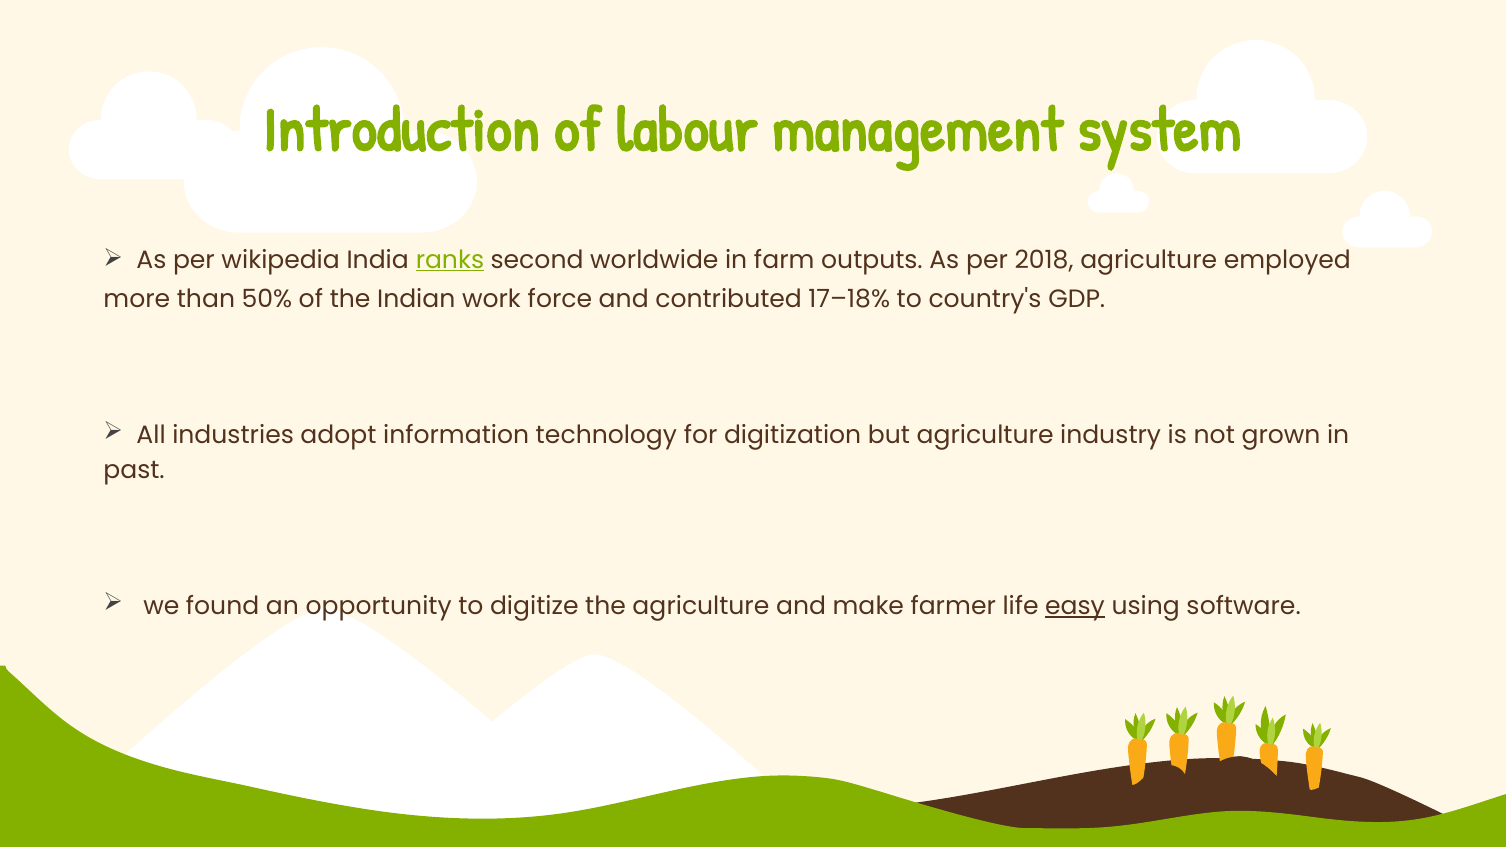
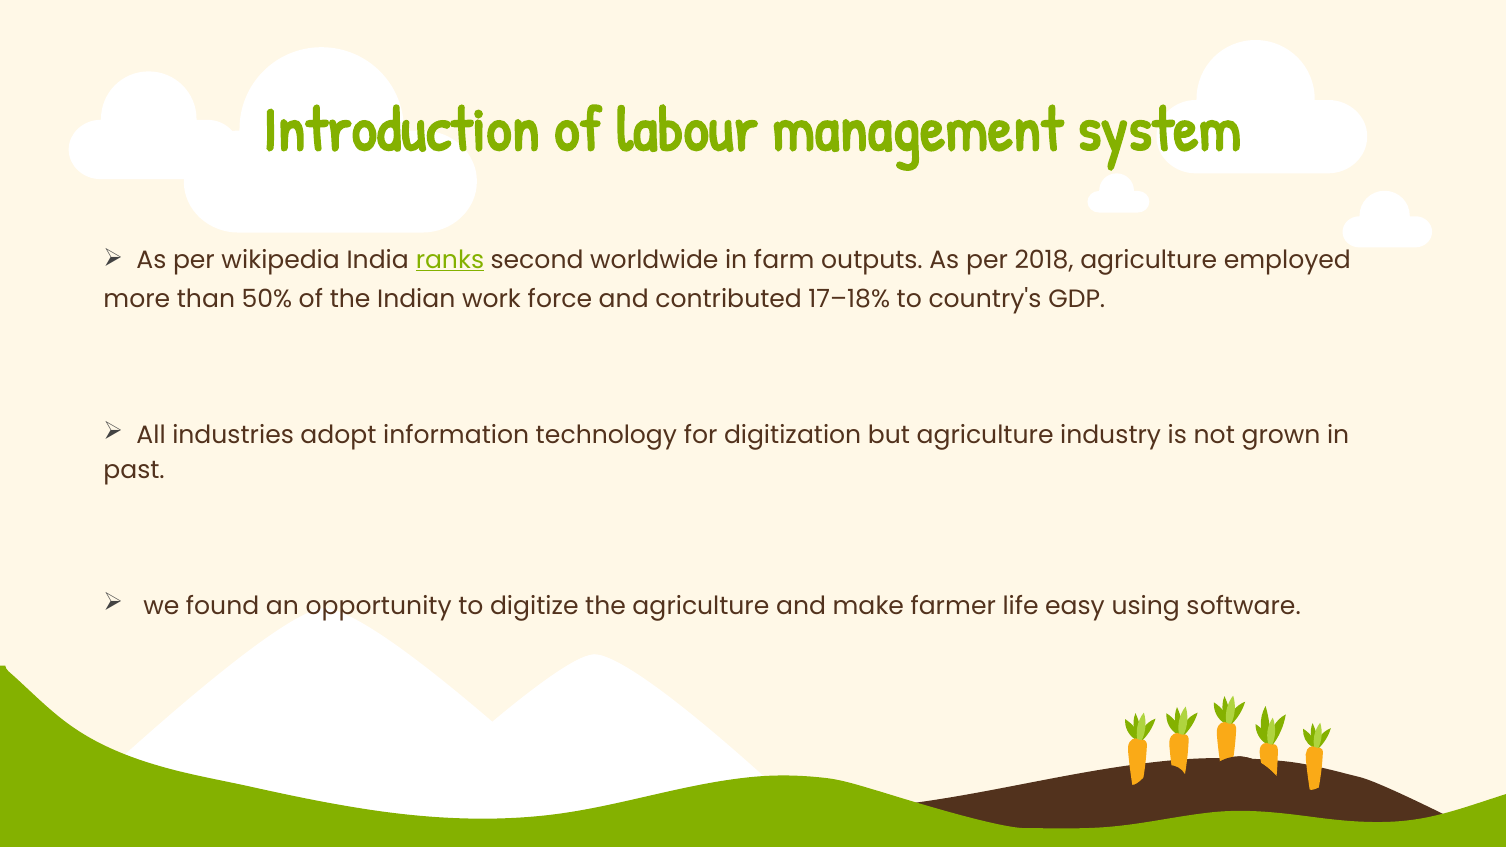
easy underline: present -> none
